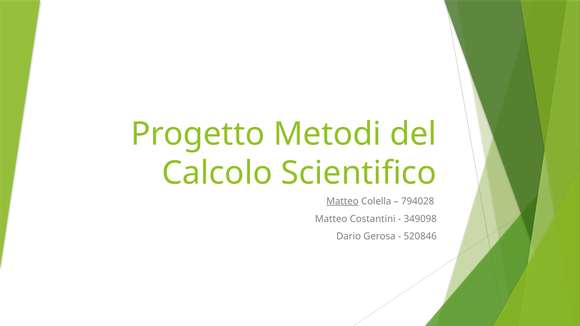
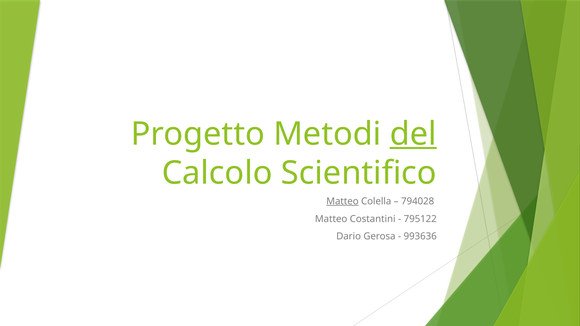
del underline: none -> present
349098: 349098 -> 795122
520846: 520846 -> 993636
